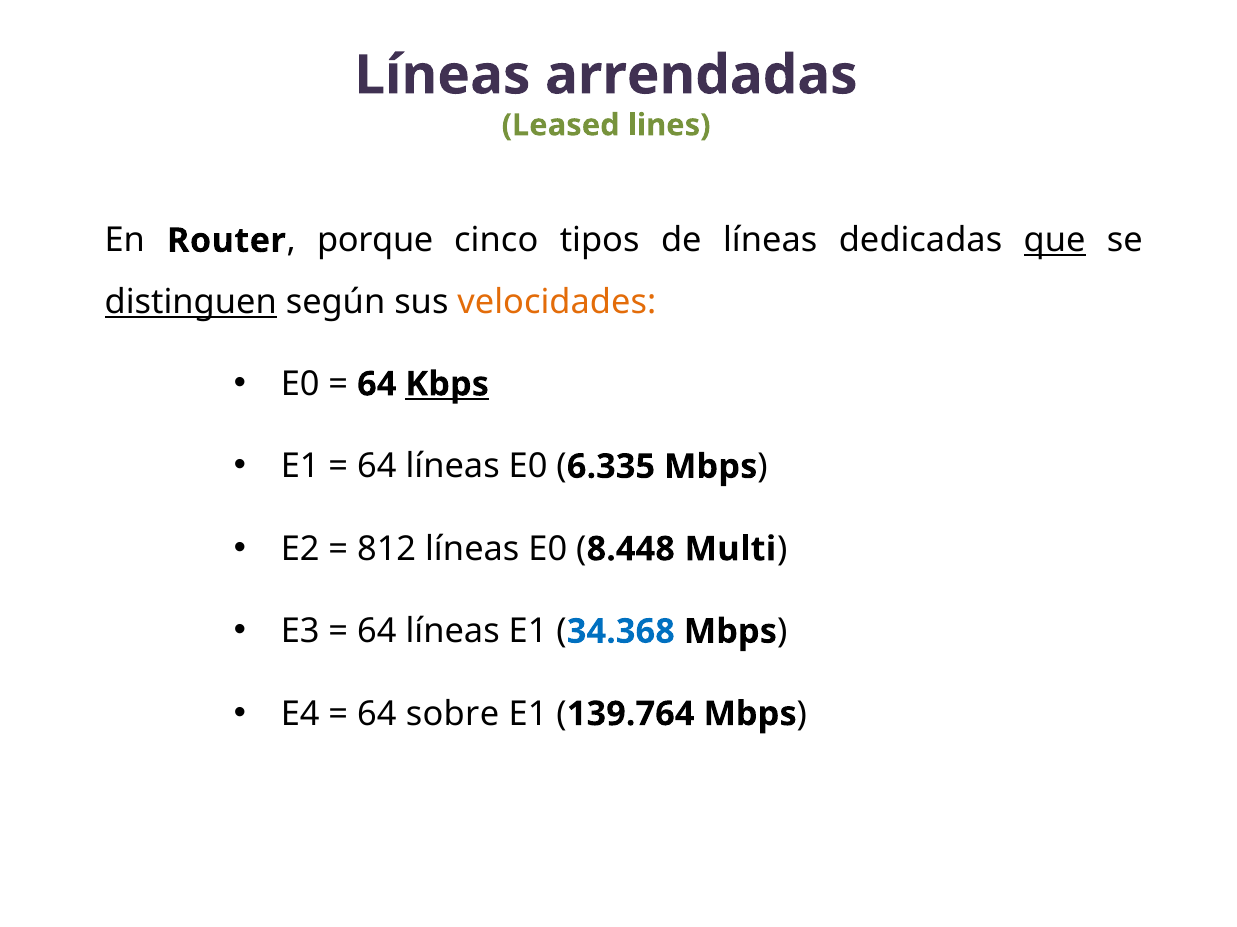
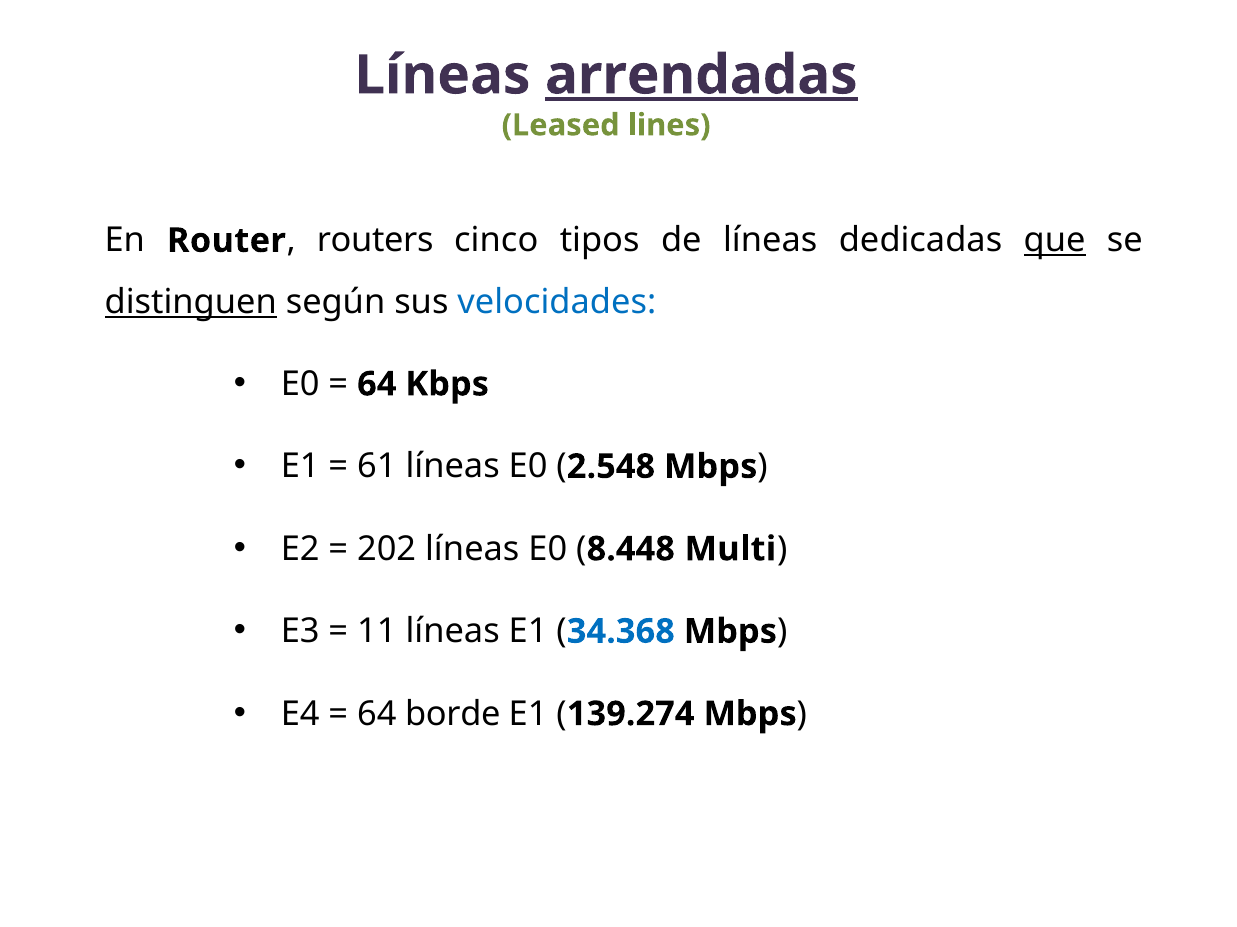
arrendadas underline: none -> present
porque: porque -> routers
velocidades colour: orange -> blue
Kbps underline: present -> none
64 at (377, 467): 64 -> 61
6.335: 6.335 -> 2.548
812: 812 -> 202
64 at (377, 632): 64 -> 11
sobre: sobre -> borde
139.764: 139.764 -> 139.274
